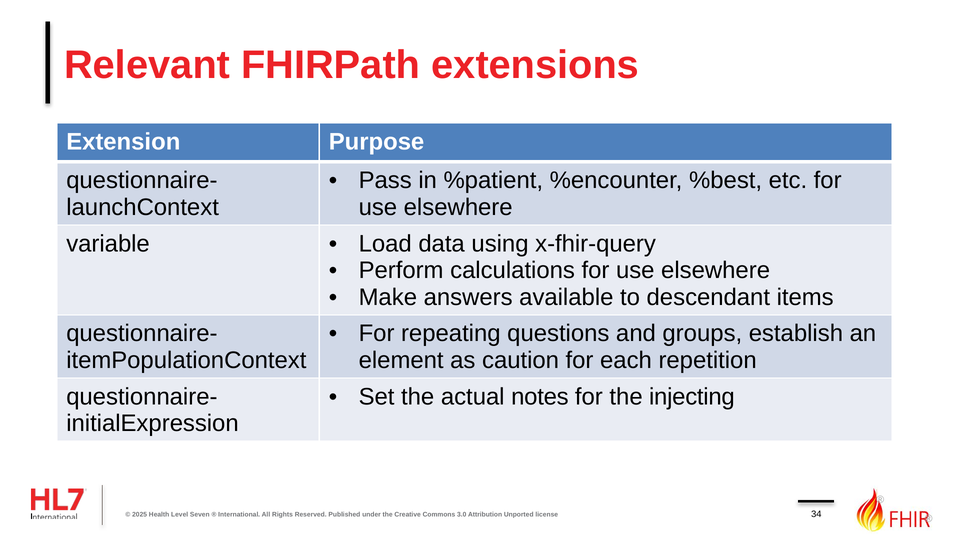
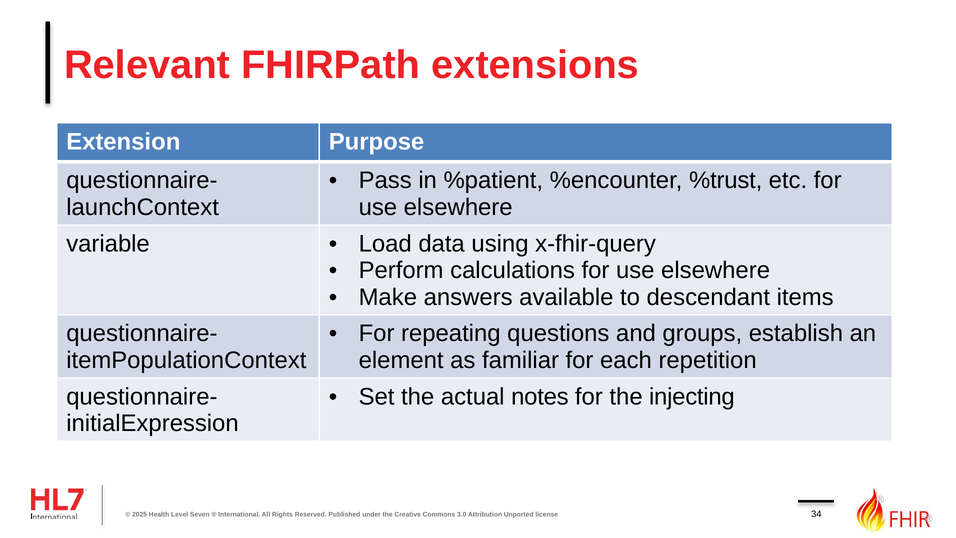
%best: %best -> %trust
caution: caution -> familiar
